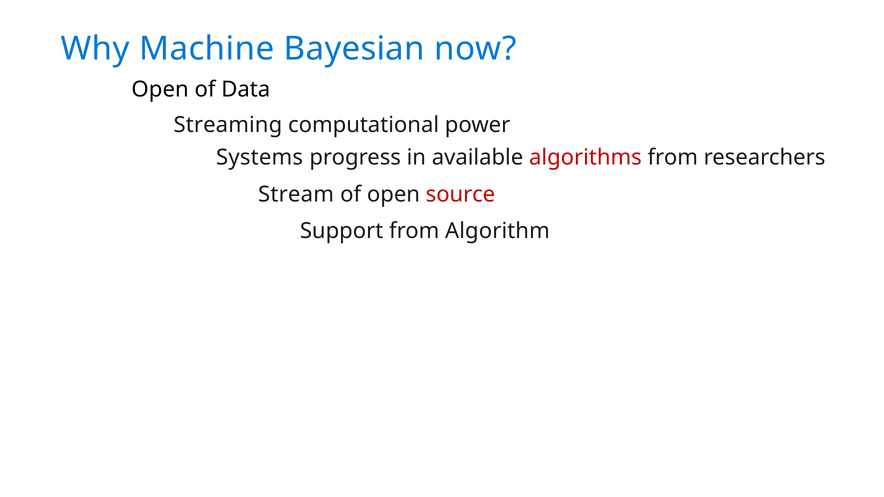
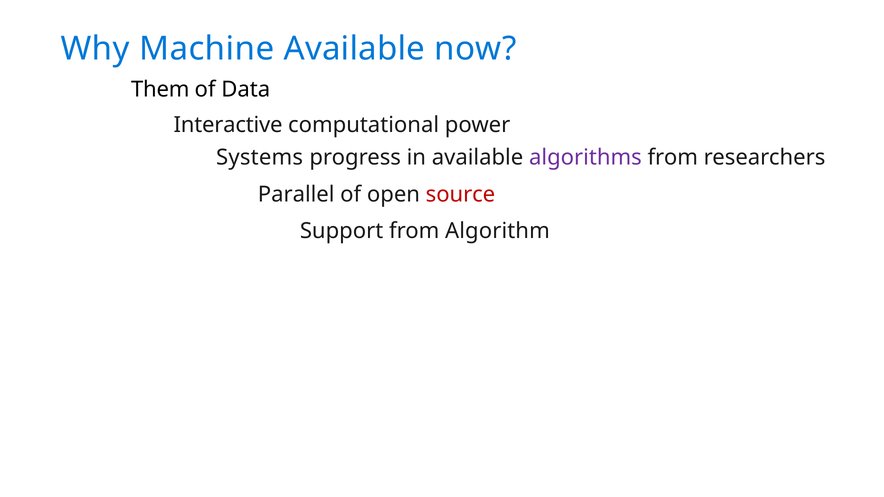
Machine Bayesian: Bayesian -> Available
Open at (160, 89): Open -> Them
Streaming: Streaming -> Interactive
algorithms colour: red -> purple
Stream: Stream -> Parallel
